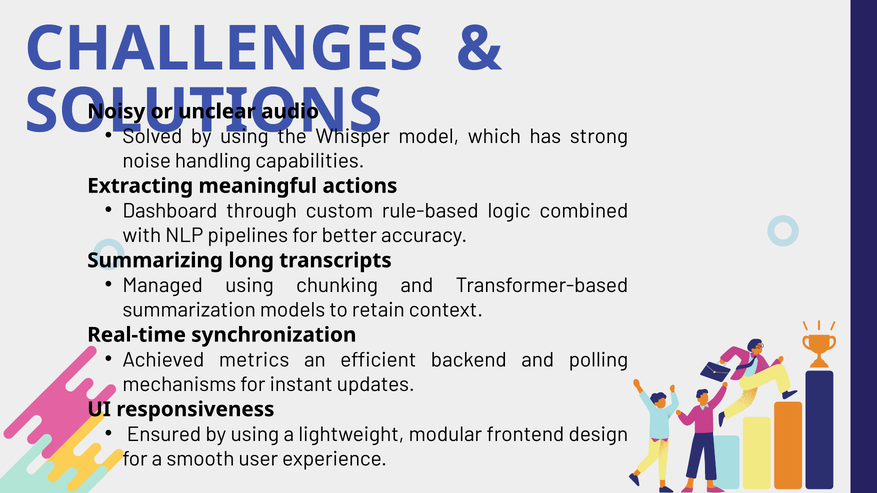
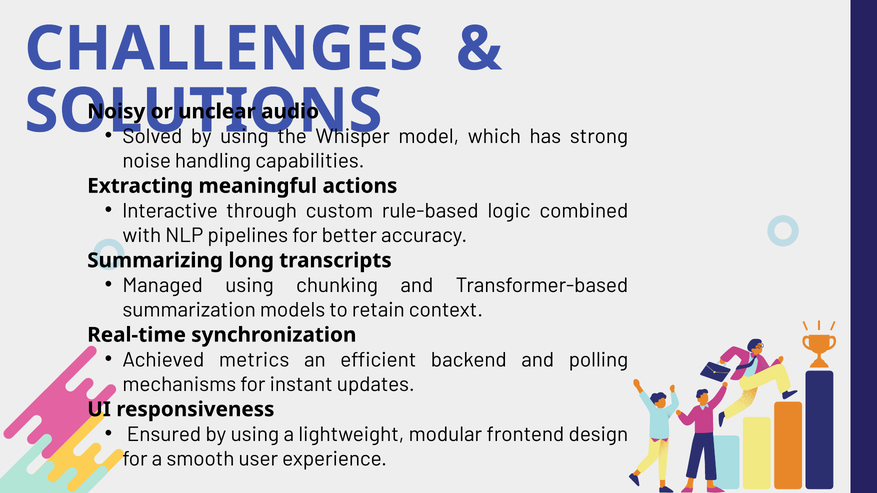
Dashboard: Dashboard -> Interactive
